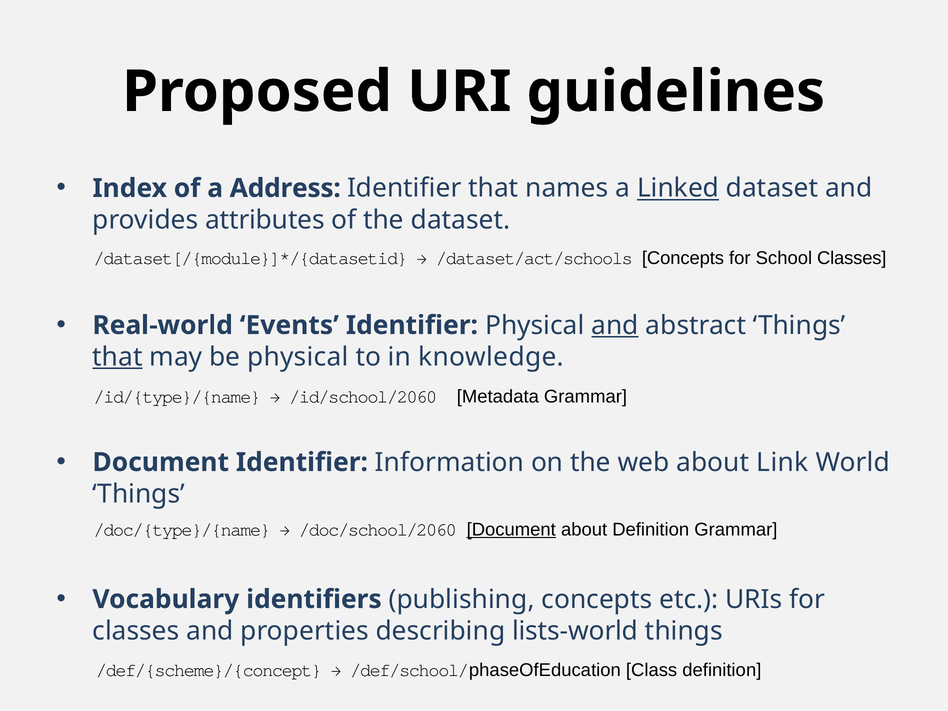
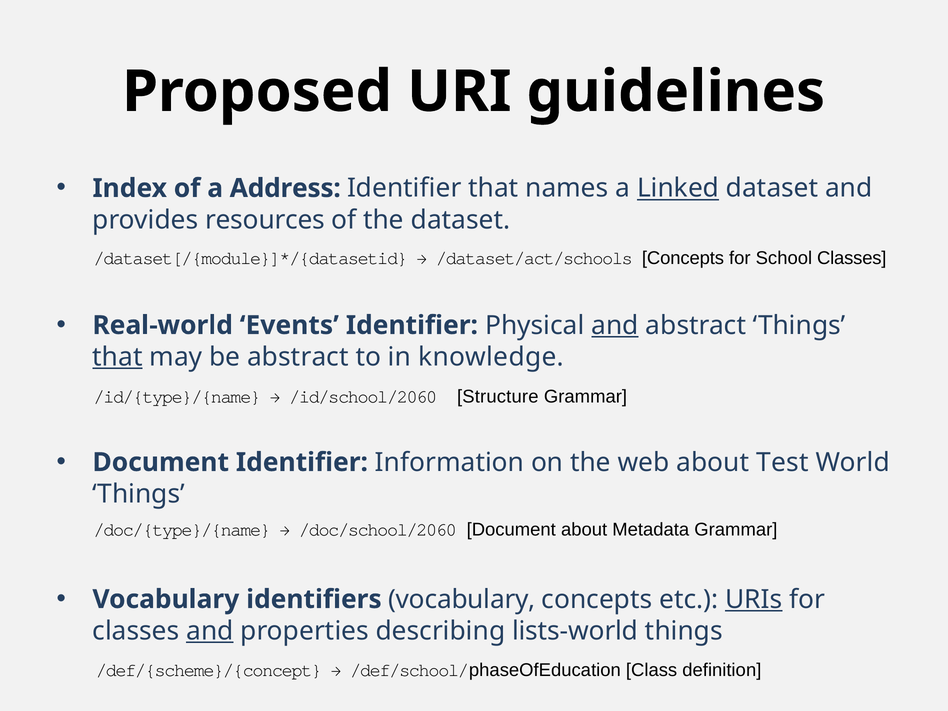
attributes: attributes -> resources
be physical: physical -> abstract
Metadata: Metadata -> Structure
Link: Link -> Test
Document at (511, 529) underline: present -> none
about Definition: Definition -> Metadata
identifiers publishing: publishing -> vocabulary
URIs underline: none -> present
and at (210, 631) underline: none -> present
